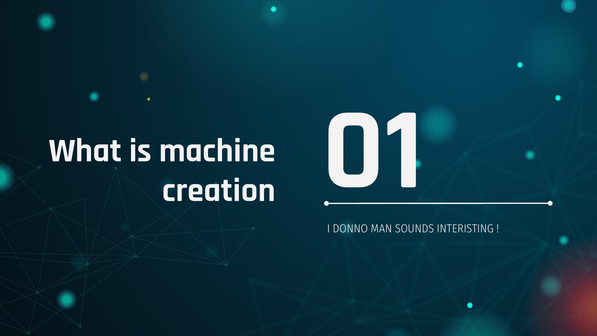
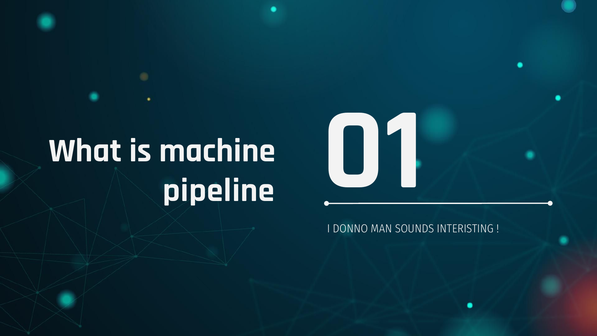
creation: creation -> pipeline
